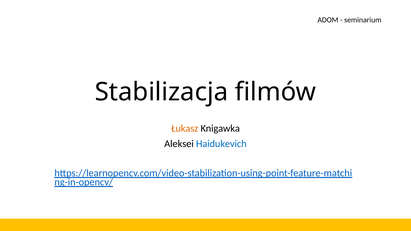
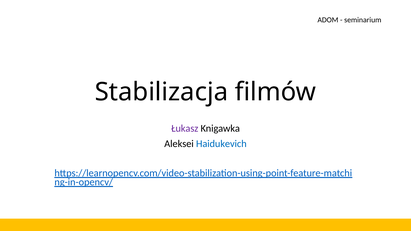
Łukasz colour: orange -> purple
